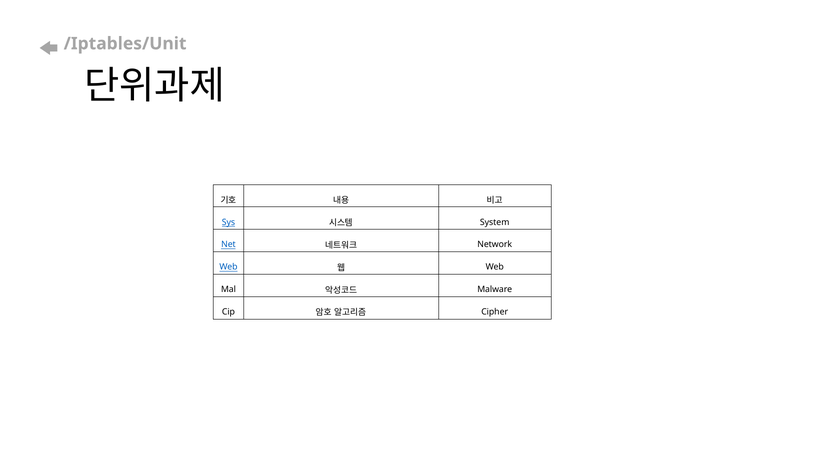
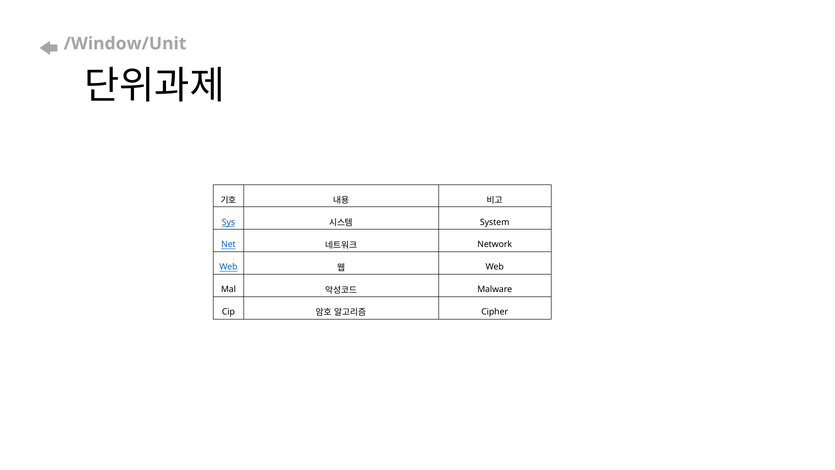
/Iptables/Unit: /Iptables/Unit -> /Window/Unit
